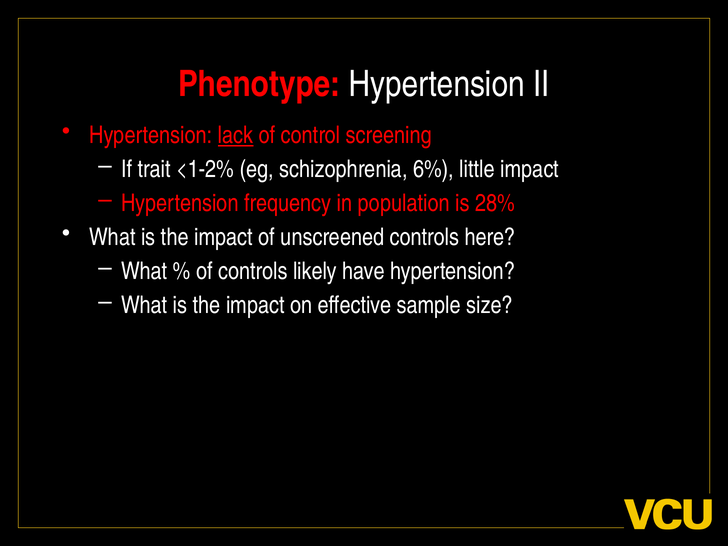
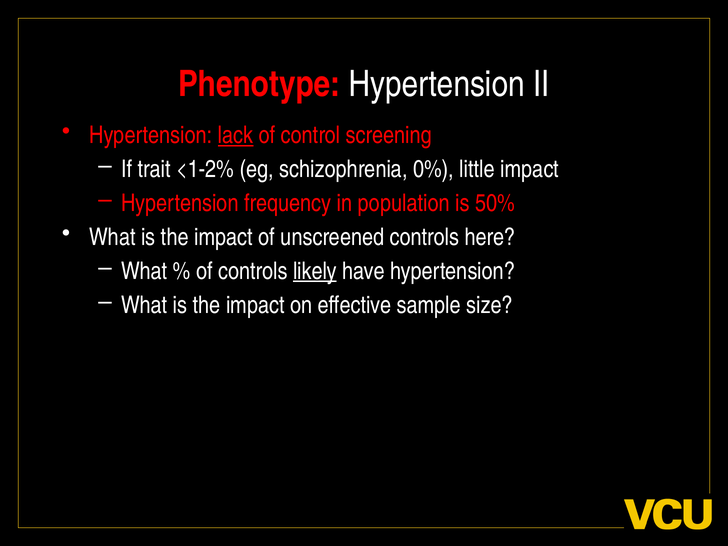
6%: 6% -> 0%
28%: 28% -> 50%
likely underline: none -> present
